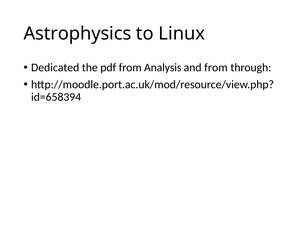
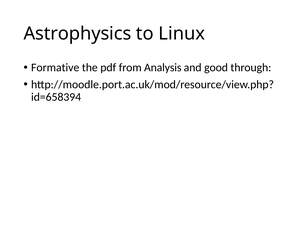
Dedicated: Dedicated -> Formative
and from: from -> good
